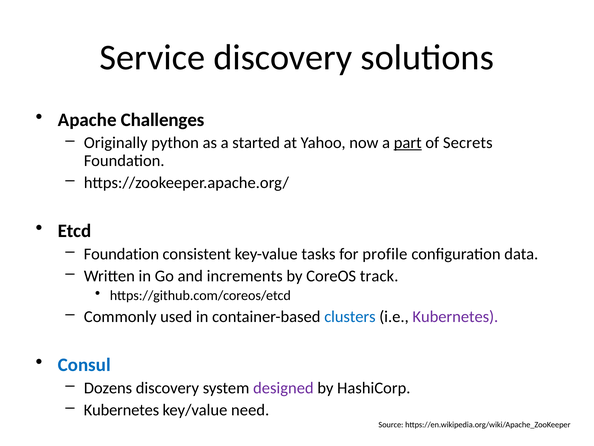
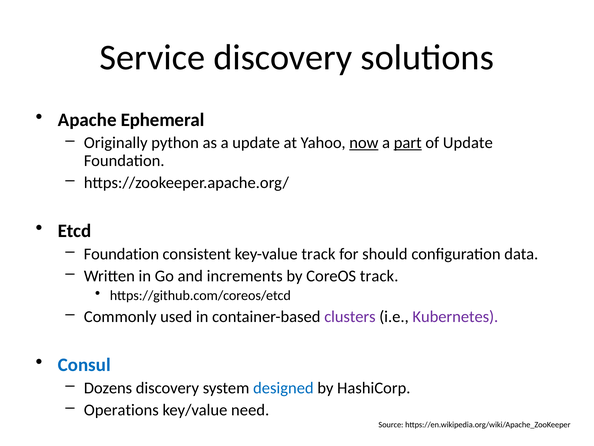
Challenges: Challenges -> Ephemeral
a started: started -> update
now underline: none -> present
of Secrets: Secrets -> Update
key-value tasks: tasks -> track
profile: profile -> should
clusters colour: blue -> purple
designed colour: purple -> blue
Kubernetes at (121, 409): Kubernetes -> Operations
